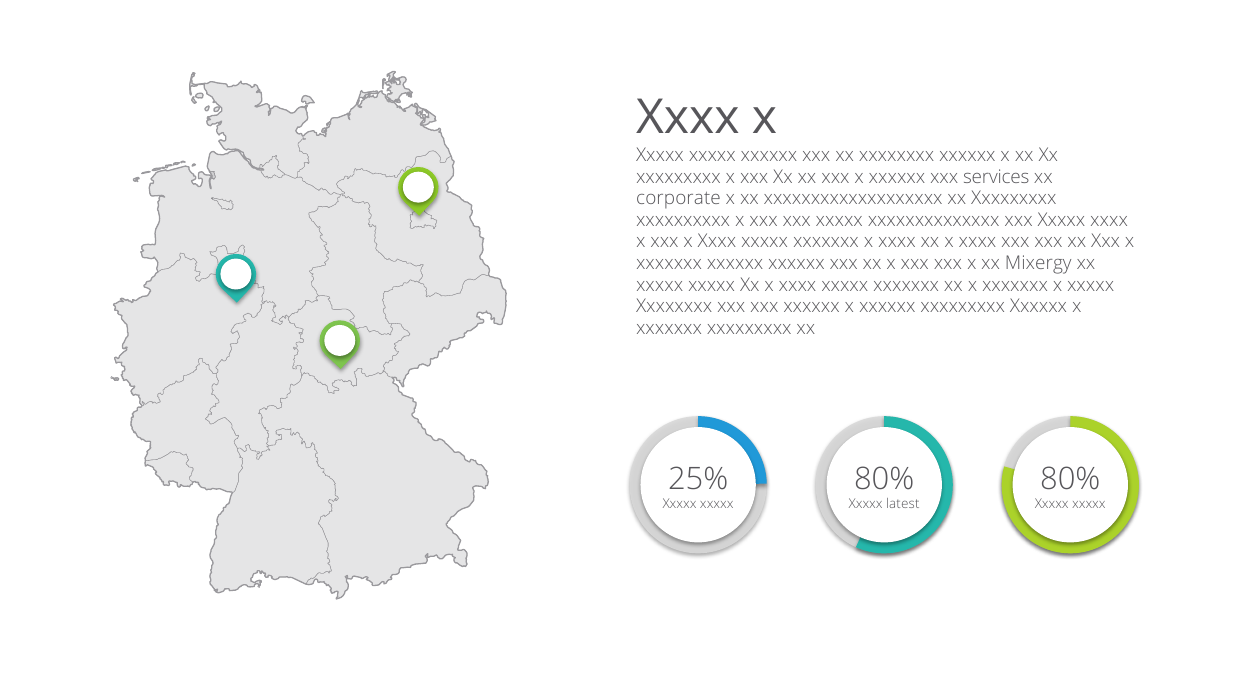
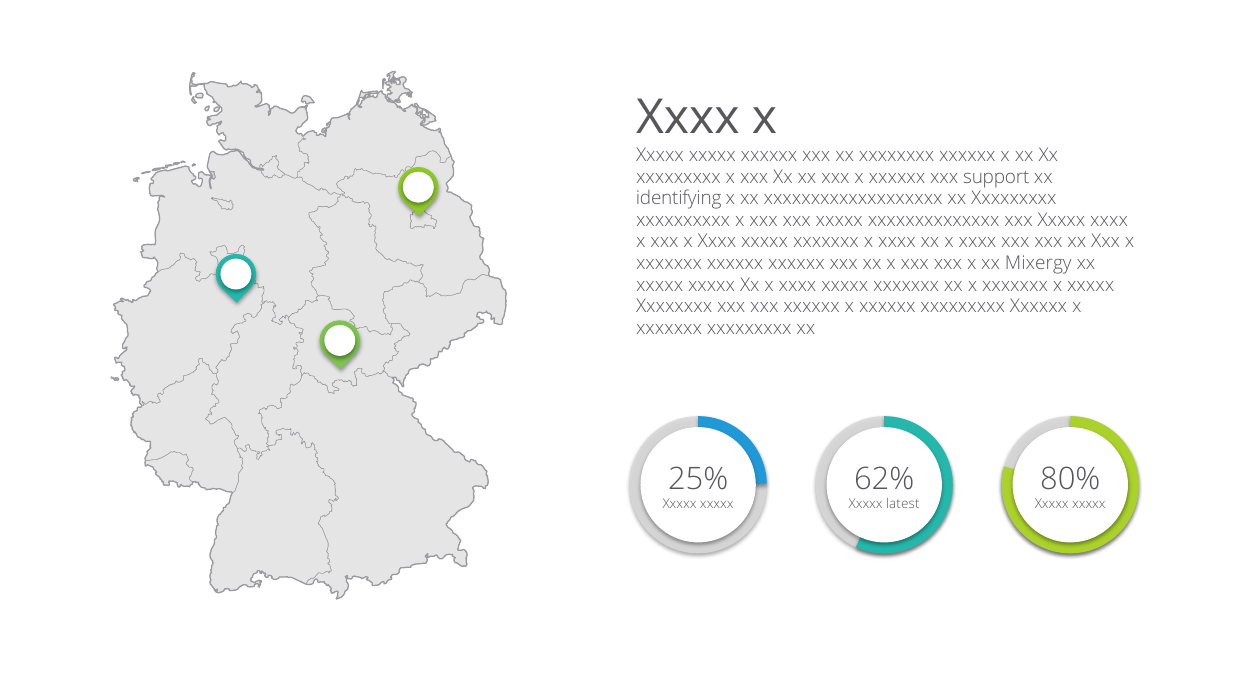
services: services -> support
corporate: corporate -> identifying
80% at (884, 479): 80% -> 62%
